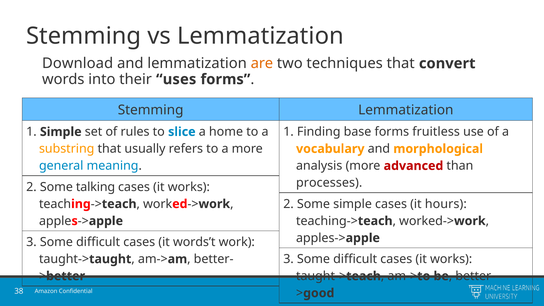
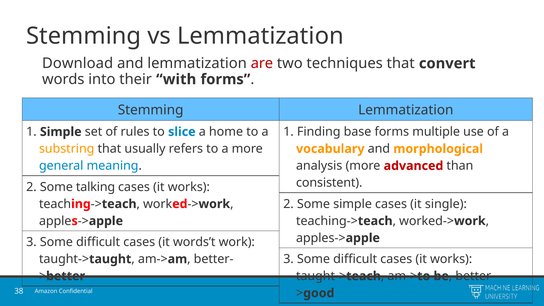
are colour: orange -> red
uses: uses -> with
fruitless: fruitless -> multiple
processes: processes -> consistent
hours: hours -> single
